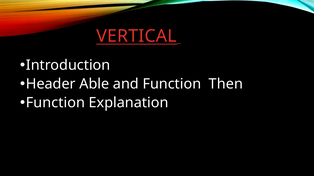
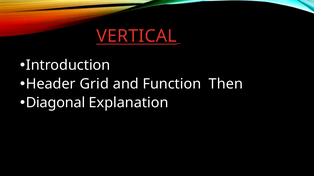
Able: Able -> Grid
Function at (55, 103): Function -> Diagonal
